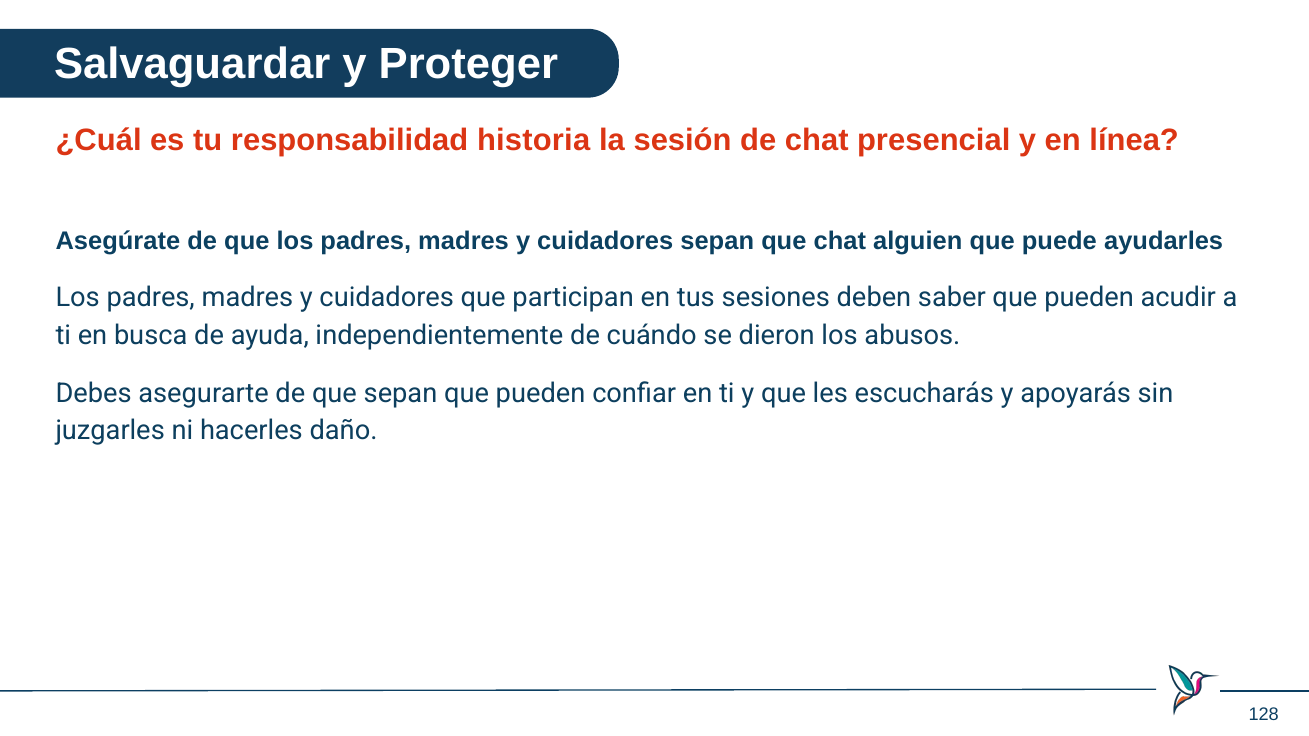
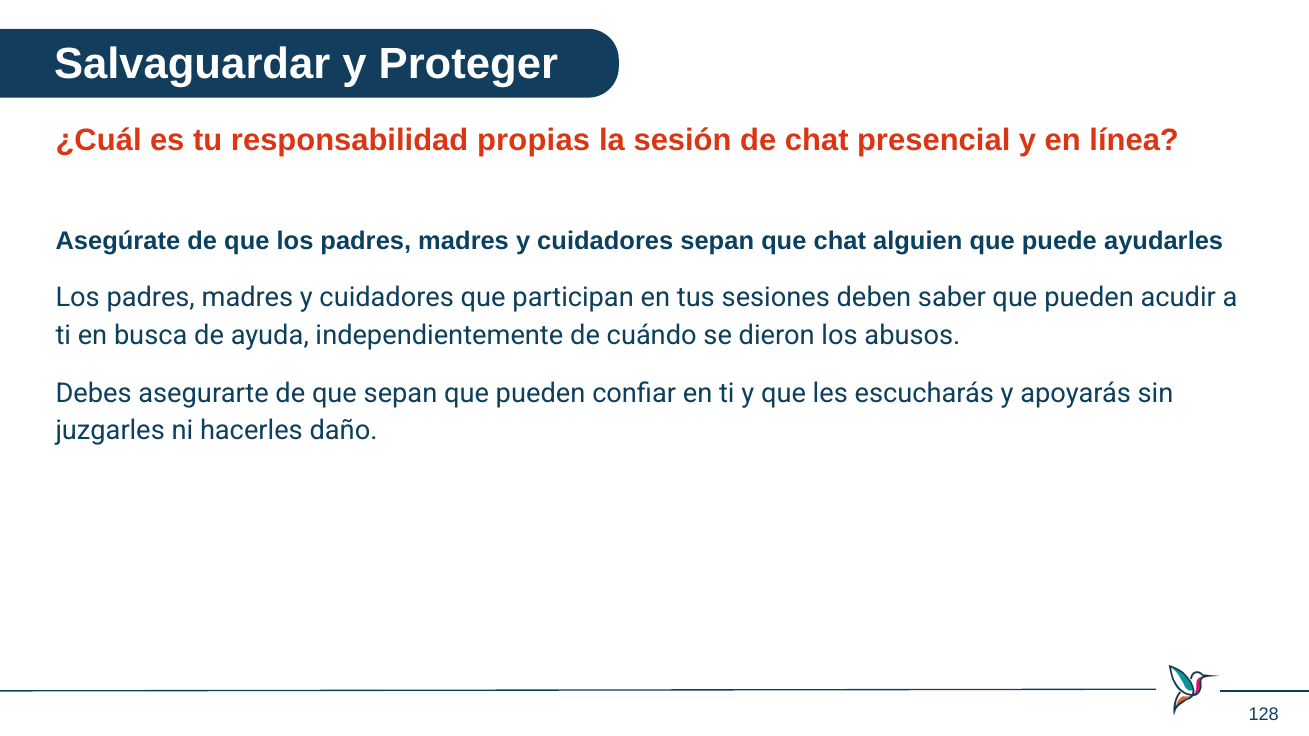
historia: historia -> propias
